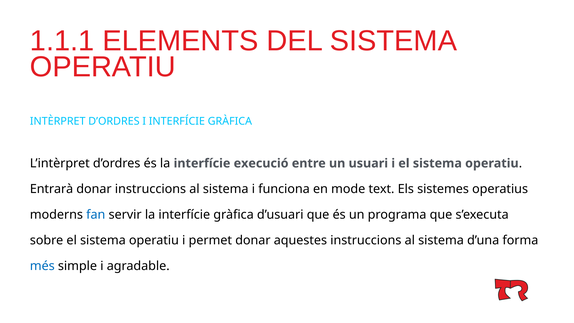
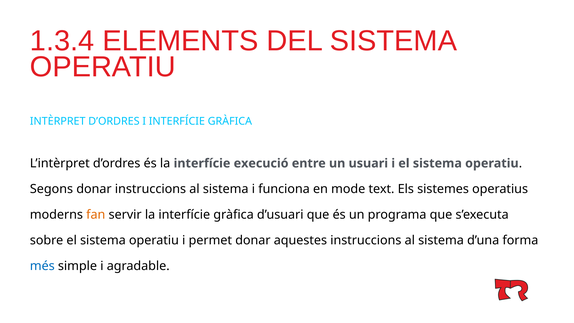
1.1.1: 1.1.1 -> 1.3.4
Entrarà: Entrarà -> Segons
fan colour: blue -> orange
